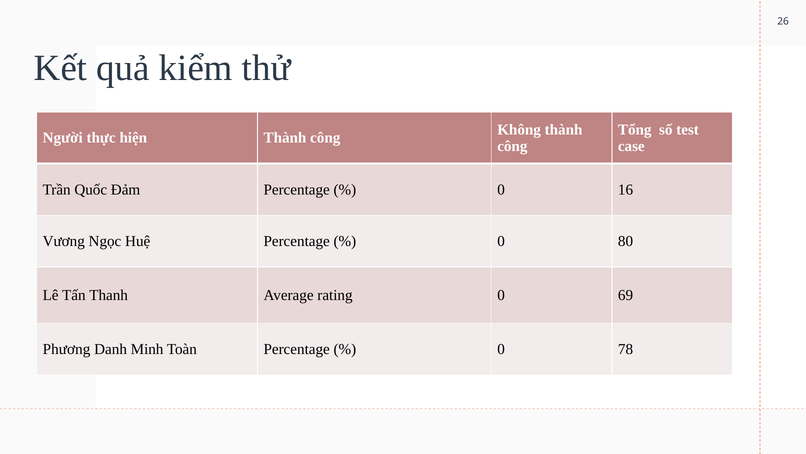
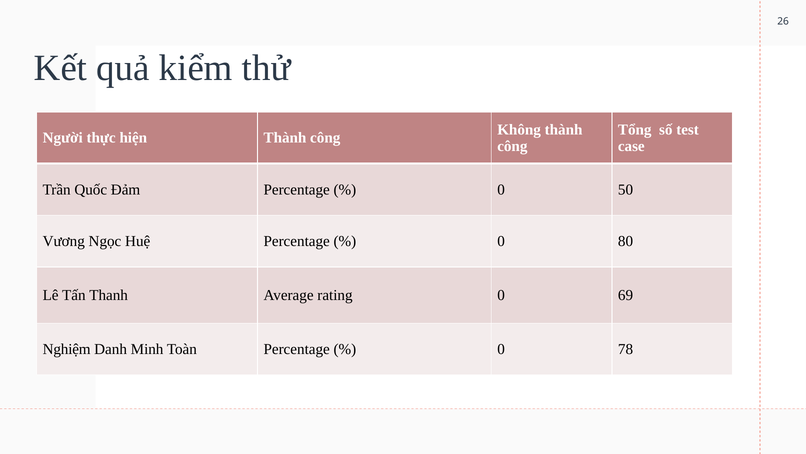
16: 16 -> 50
Phương: Phương -> Nghiệm
